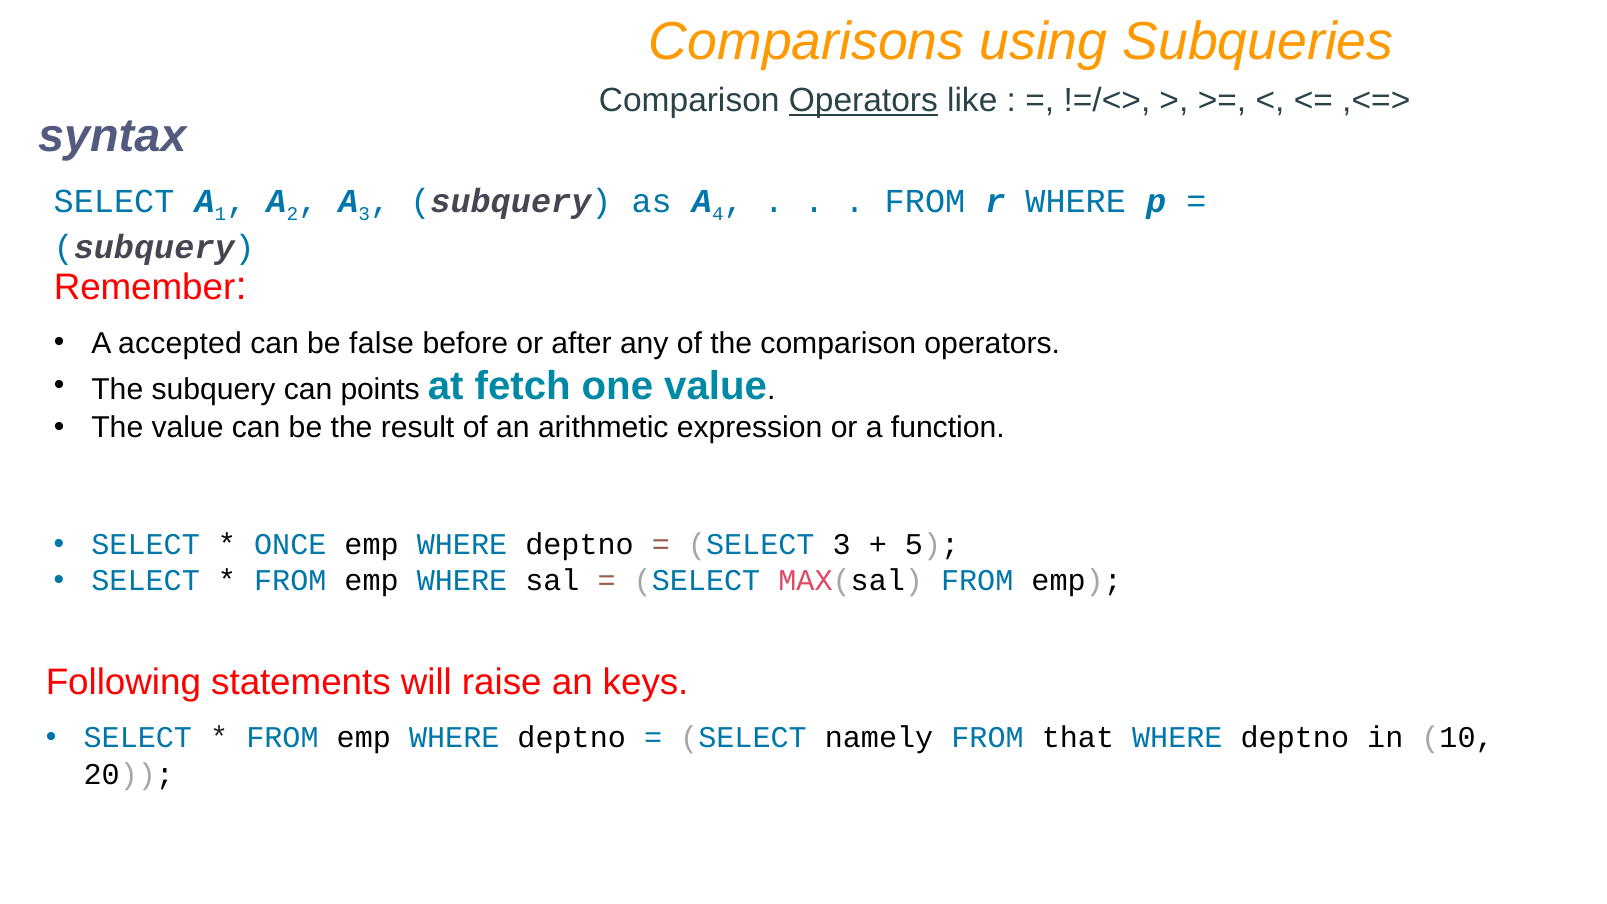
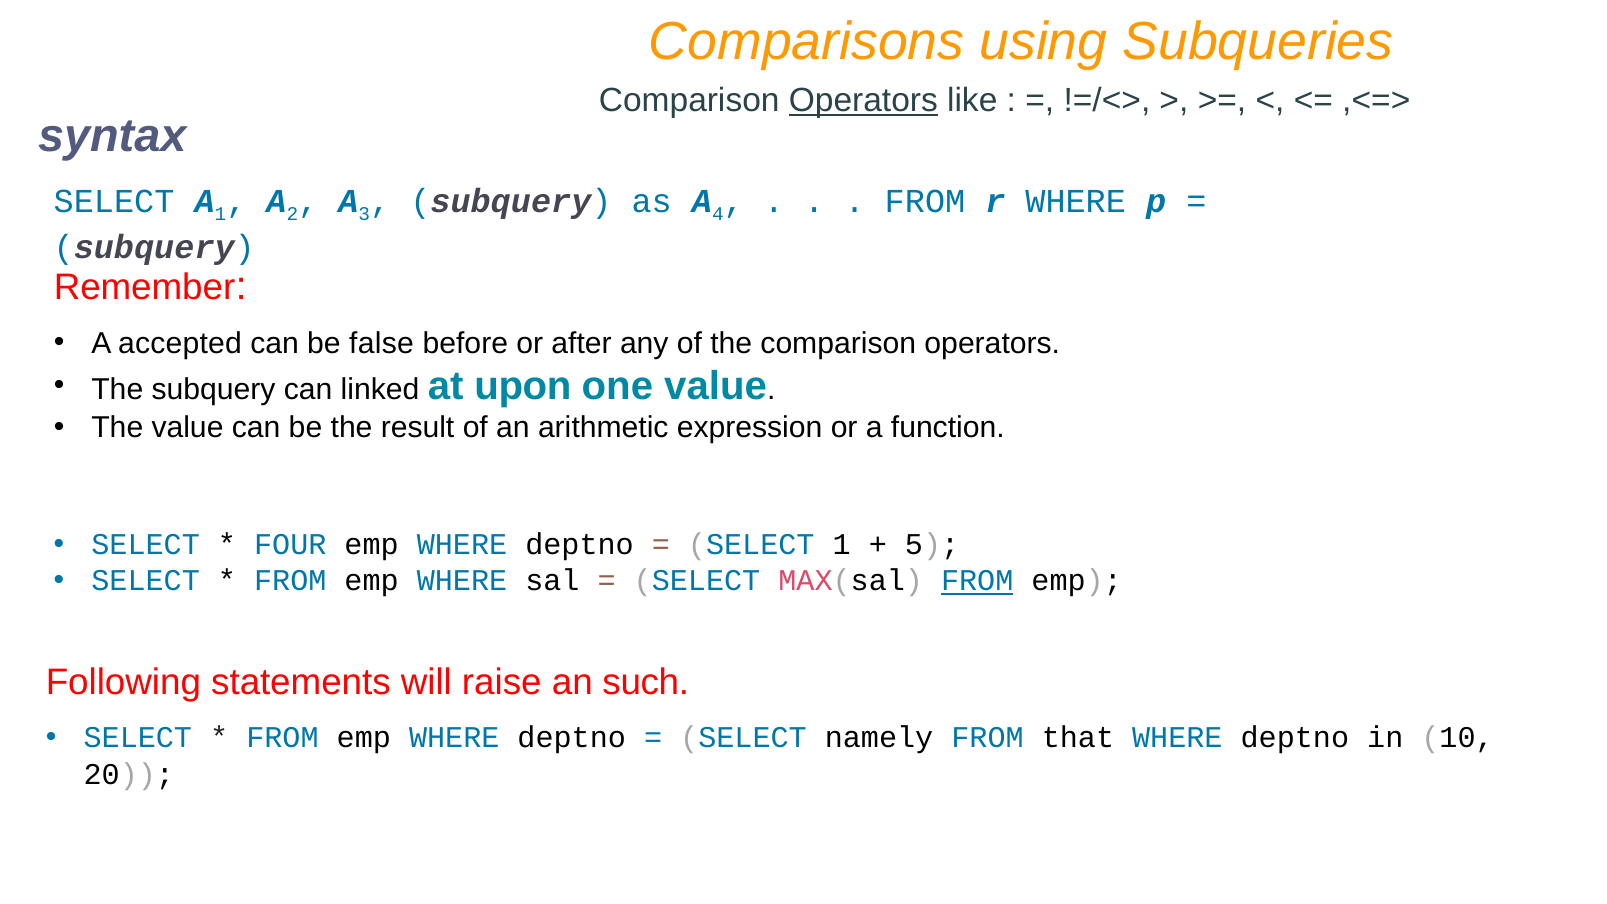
points: points -> linked
fetch: fetch -> upon
ONCE: ONCE -> FOUR
SELECT 3: 3 -> 1
FROM at (977, 581) underline: none -> present
keys: keys -> such
